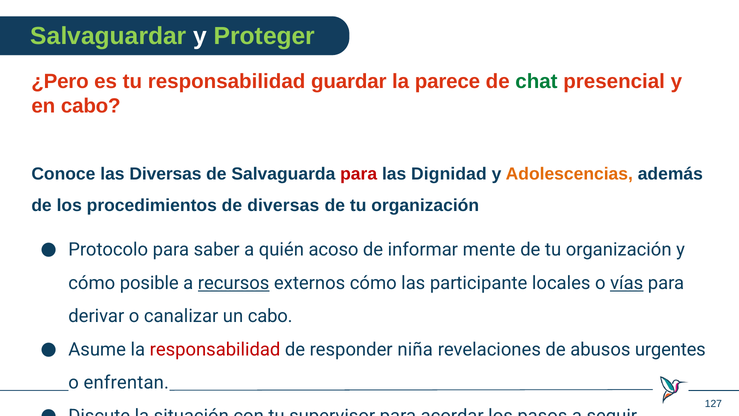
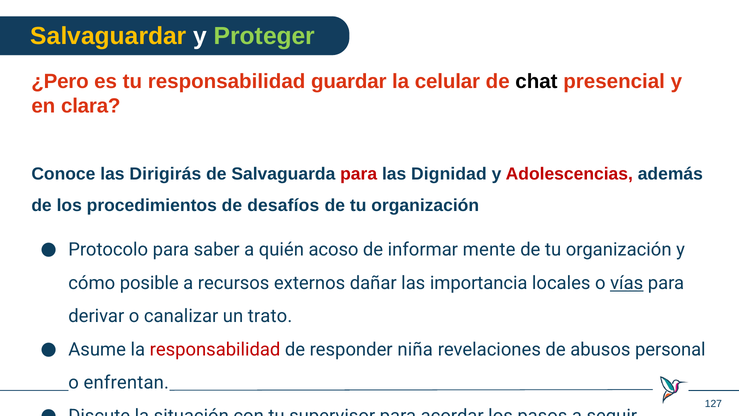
Salvaguardar colour: light green -> yellow
parece: parece -> celular
chat colour: green -> black
en cabo: cabo -> clara
las Diversas: Diversas -> Dirigirás
Adolescencias colour: orange -> red
de diversas: diversas -> desafíos
recursos underline: present -> none
externos cómo: cómo -> dañar
participante: participante -> importancia
un cabo: cabo -> trato
urgentes: urgentes -> personal
